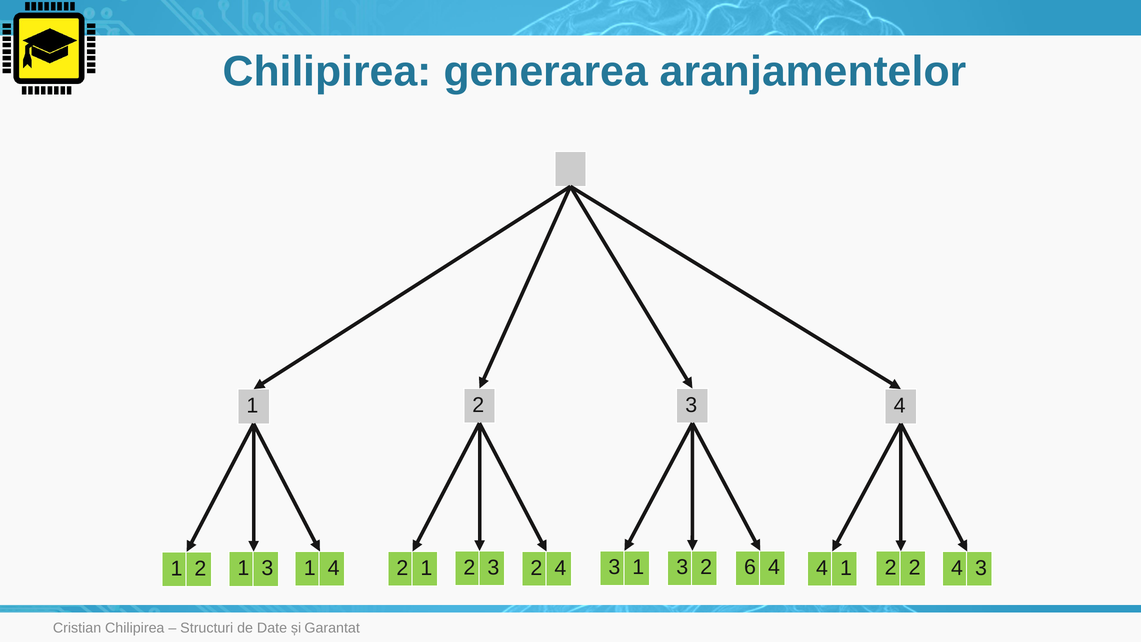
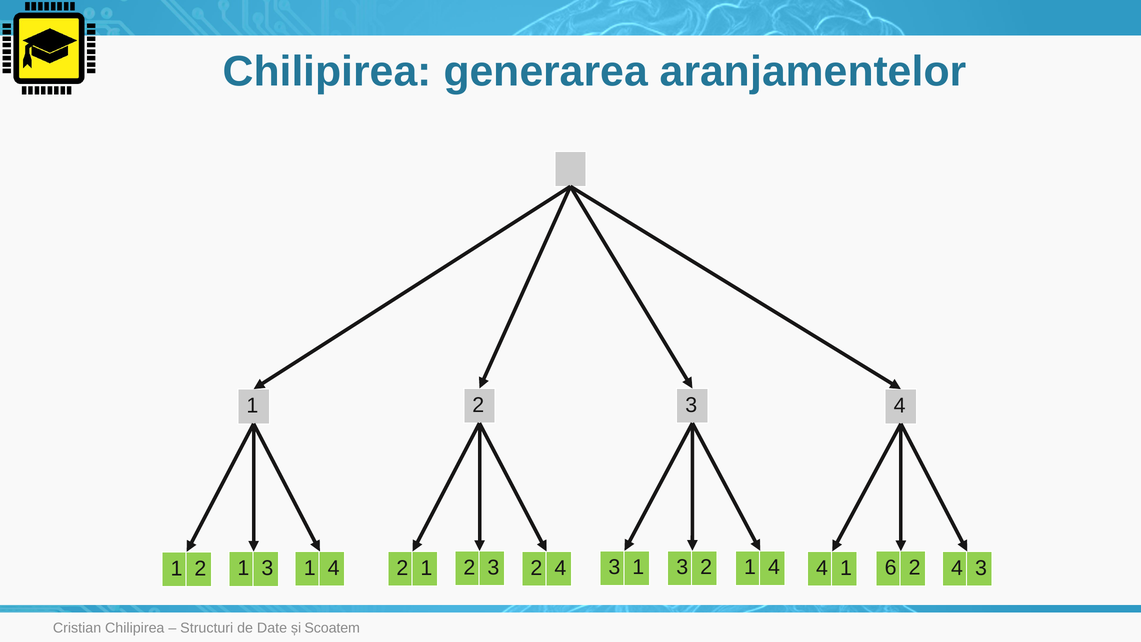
3 2 6: 6 -> 1
4 4 1 2: 2 -> 6
Garantat: Garantat -> Scoatem
